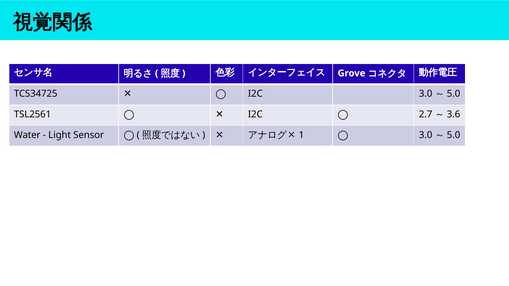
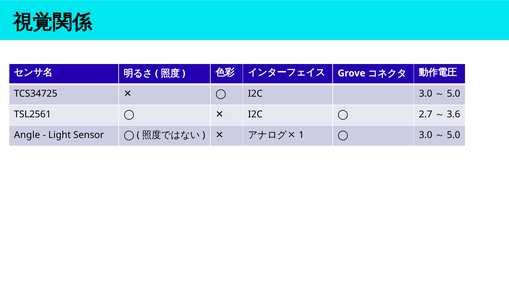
Water: Water -> Angle
